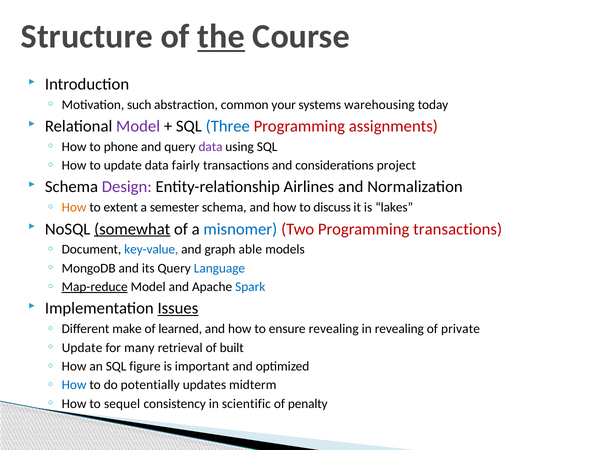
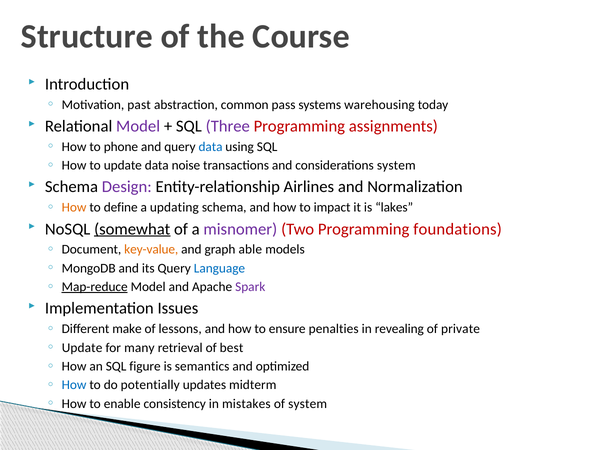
the underline: present -> none
such: such -> past
your: your -> pass
Three colour: blue -> purple
data at (211, 147) colour: purple -> blue
fairly: fairly -> noise
considerations project: project -> system
extent: extent -> define
semester: semester -> updating
discuss: discuss -> impact
misnomer colour: blue -> purple
Programming transactions: transactions -> foundations
key-value colour: blue -> orange
Spark colour: blue -> purple
Issues underline: present -> none
learned: learned -> lessons
ensure revealing: revealing -> penalties
built: built -> best
important: important -> semantics
sequel: sequel -> enable
scientific: scientific -> mistakes
of penalty: penalty -> system
